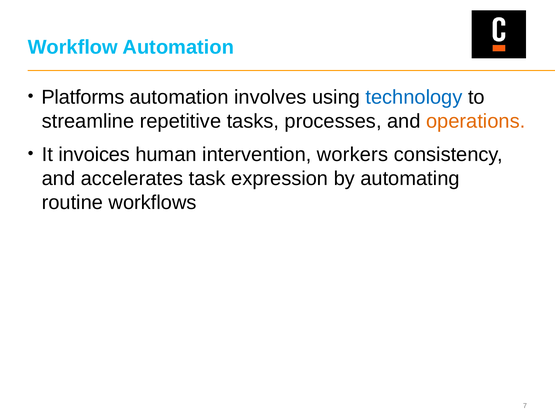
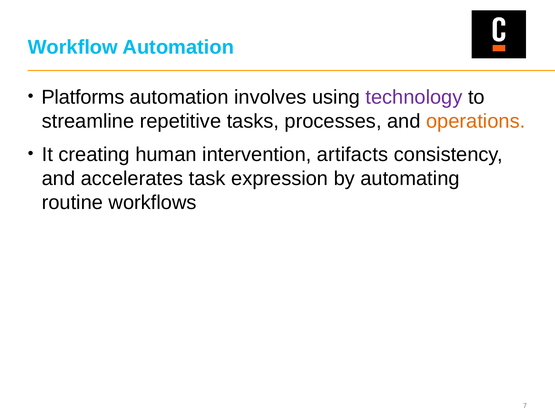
technology colour: blue -> purple
invoices: invoices -> creating
workers: workers -> artifacts
